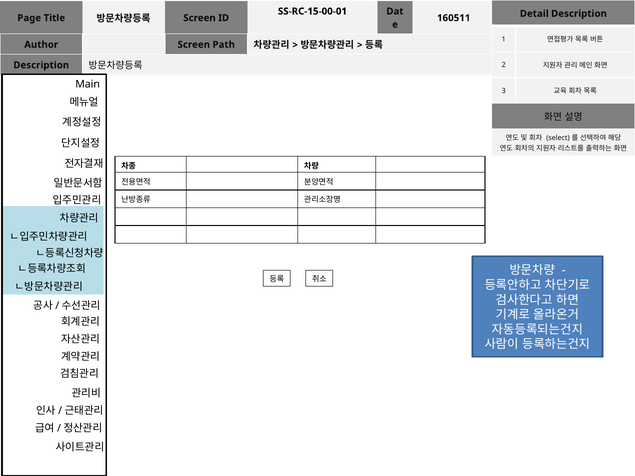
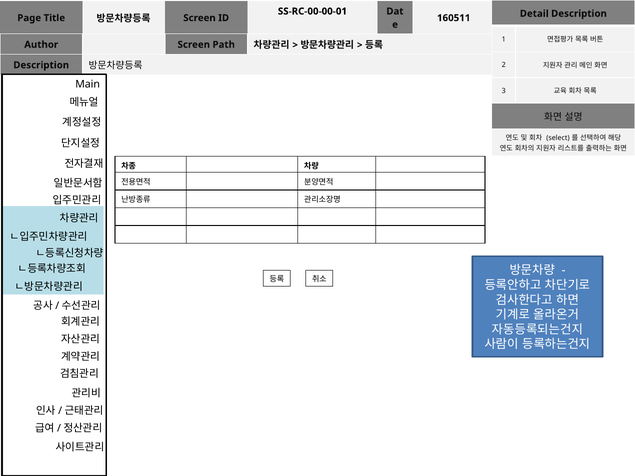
SS-RC-15-00-01: SS-RC-15-00-01 -> SS-RC-00-00-01
